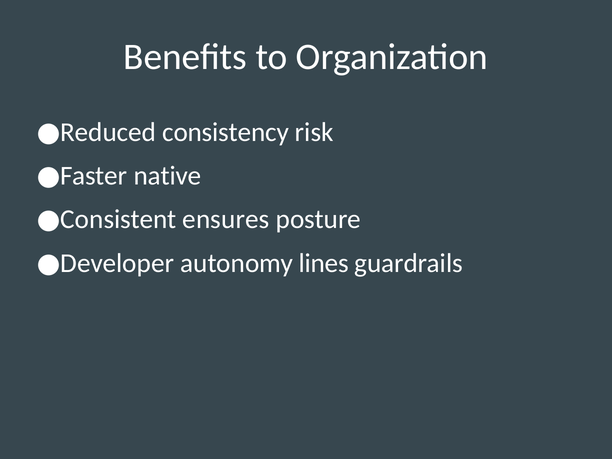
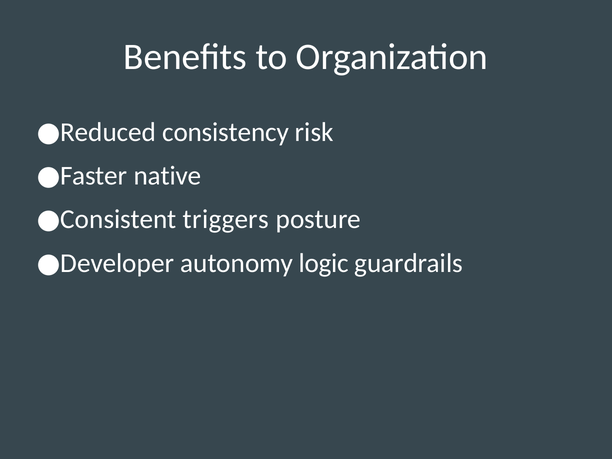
ensures: ensures -> triggers
lines: lines -> logic
